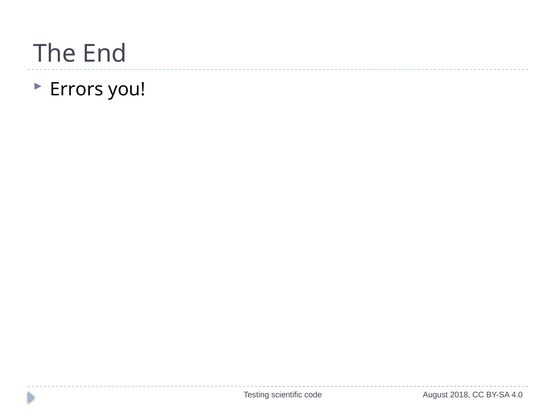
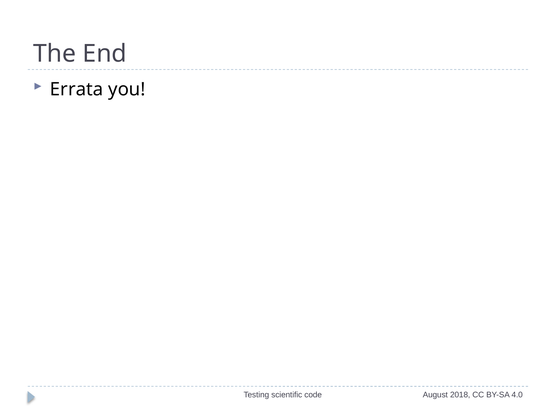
Errors: Errors -> Errata
